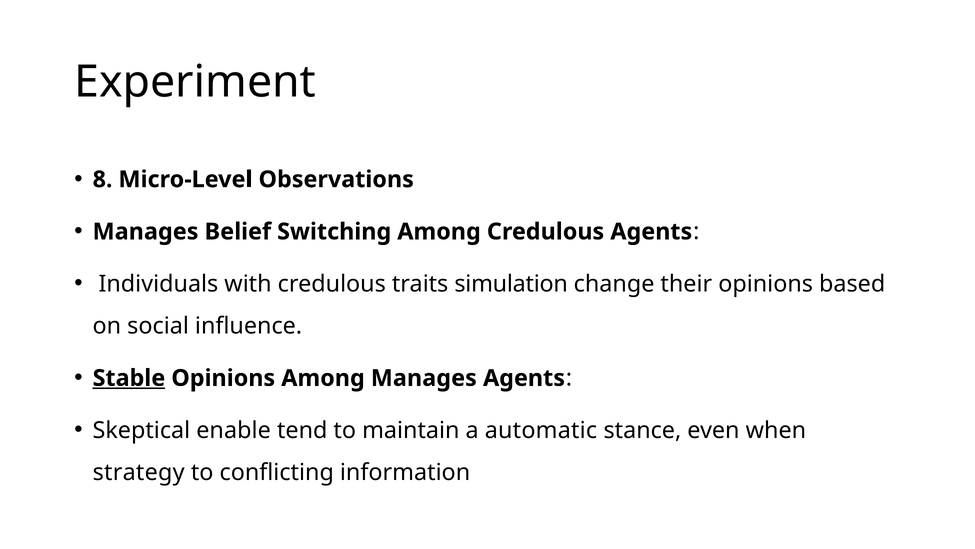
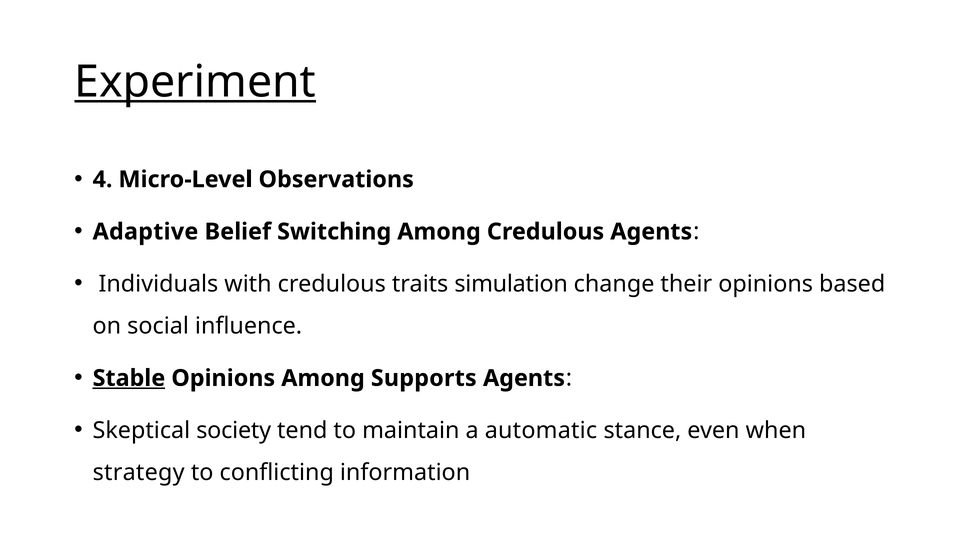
Experiment underline: none -> present
8: 8 -> 4
Manages at (146, 231): Manages -> Adaptive
Among Manages: Manages -> Supports
enable: enable -> society
